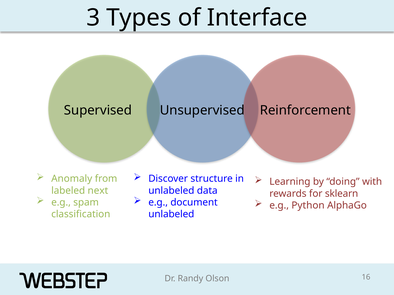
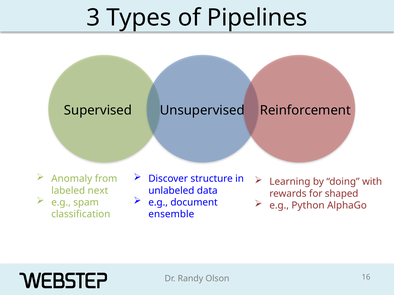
Interface: Interface -> Pipelines
sklearn: sklearn -> shaped
unlabeled at (171, 214): unlabeled -> ensemble
